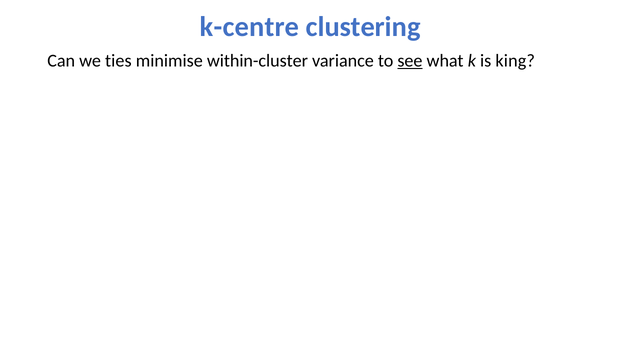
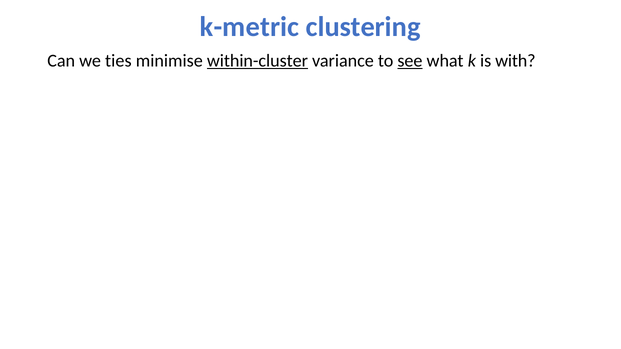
k-centre: k-centre -> k-metric
within-cluster underline: none -> present
king: king -> with
